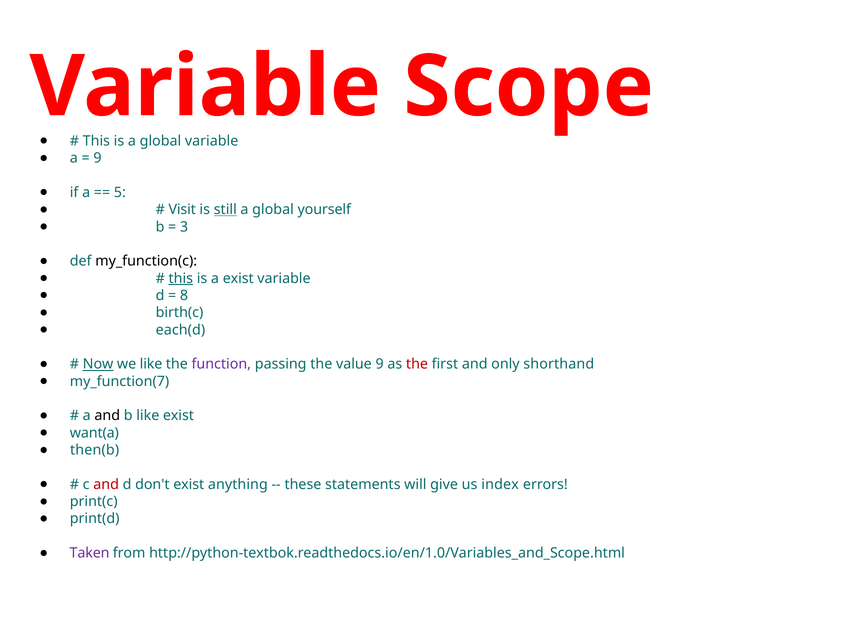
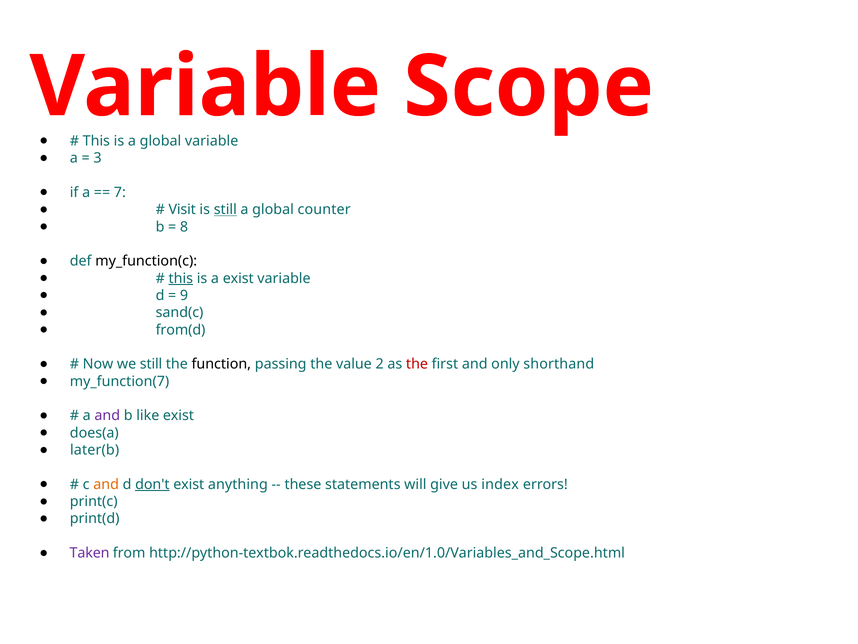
9 at (98, 158): 9 -> 3
5: 5 -> 7
yourself: yourself -> counter
3: 3 -> 8
8: 8 -> 9
birth(c: birth(c -> sand(c
each(d: each(d -> from(d
Now underline: present -> none
we like: like -> still
function colour: purple -> black
value 9: 9 -> 2
and at (107, 415) colour: black -> purple
want(a: want(a -> does(a
then(b: then(b -> later(b
and at (106, 484) colour: red -> orange
don't underline: none -> present
